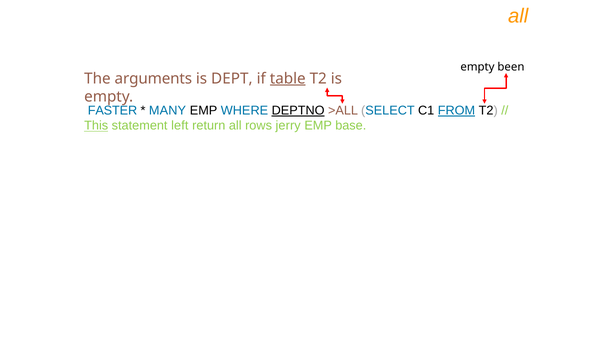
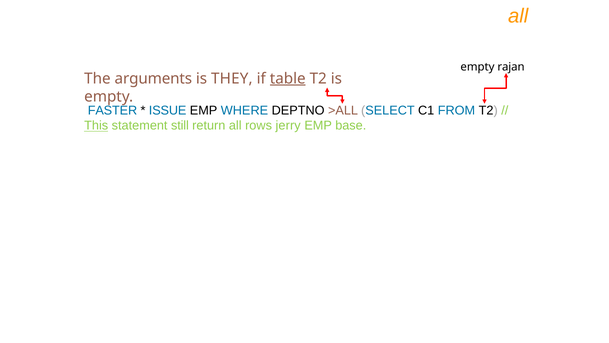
been: been -> rajan
DEPT: DEPT -> THEY
MANY: MANY -> ISSUE
DEPTNO underline: present -> none
FROM underline: present -> none
left: left -> still
